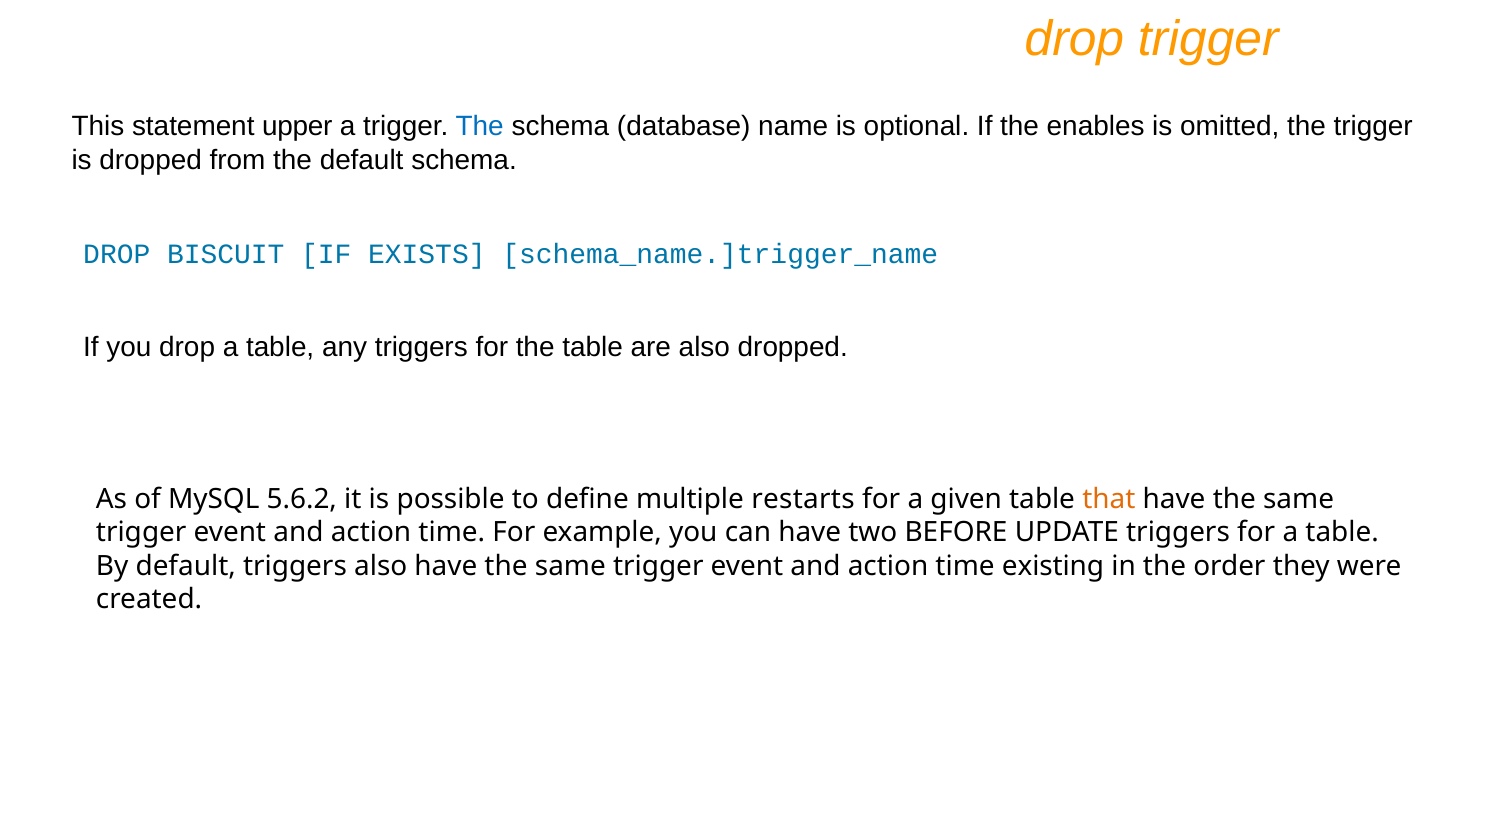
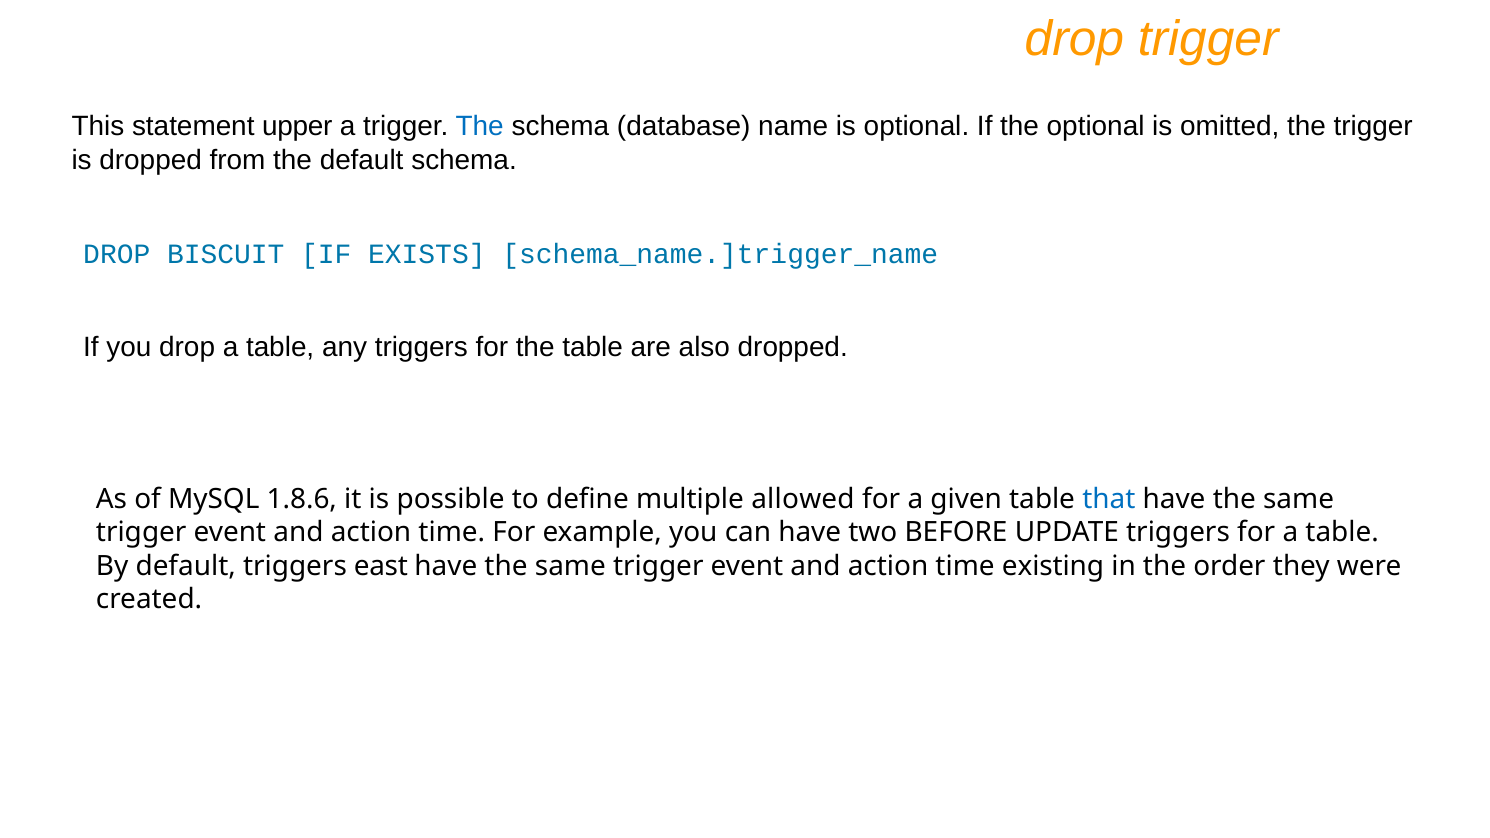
the enables: enables -> optional
5.6.2: 5.6.2 -> 1.8.6
restarts: restarts -> allowed
that colour: orange -> blue
triggers also: also -> east
